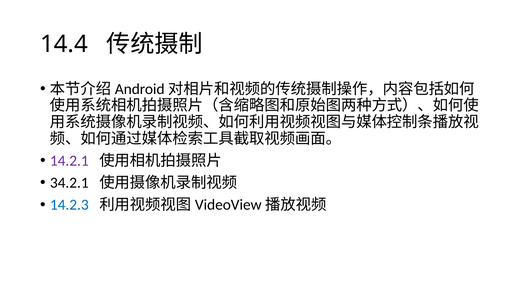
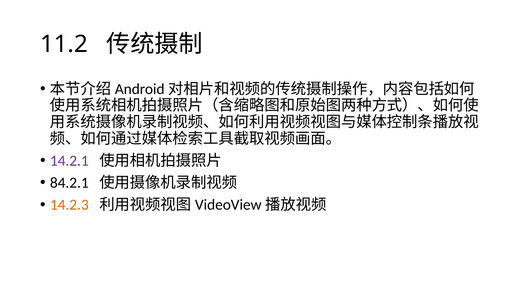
14.4: 14.4 -> 11.2
34.2.1: 34.2.1 -> 84.2.1
14.2.3 colour: blue -> orange
